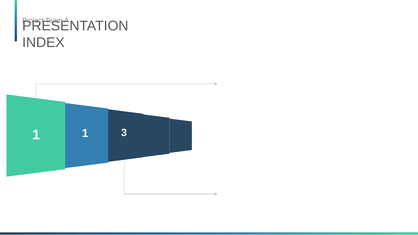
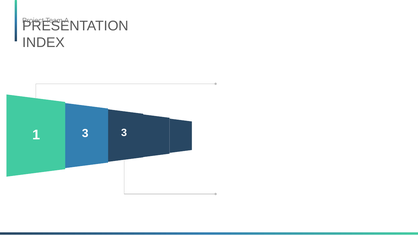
1 1: 1 -> 3
